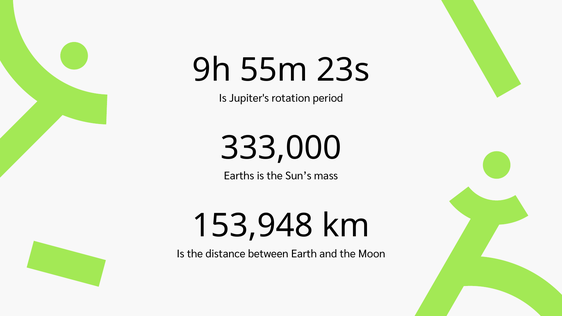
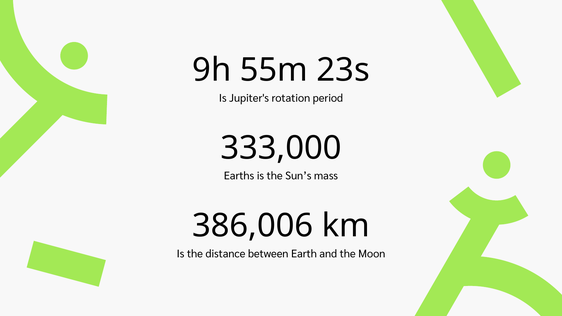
153,948: 153,948 -> 386,006
